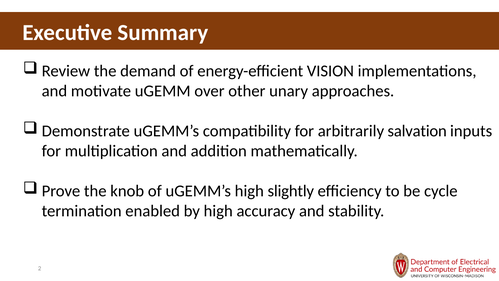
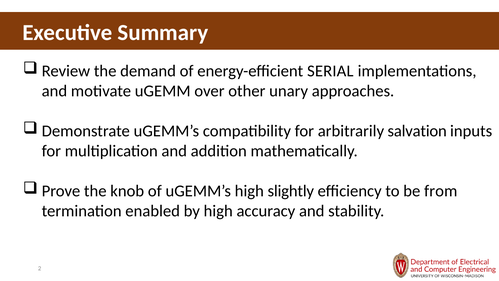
VISION: VISION -> SERIAL
cycle: cycle -> from
